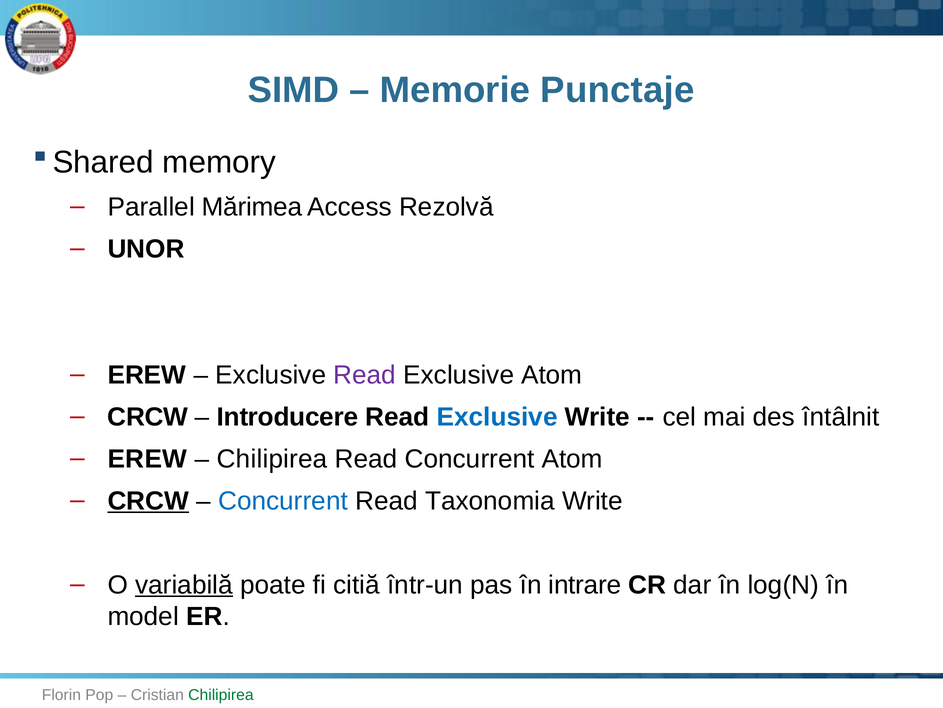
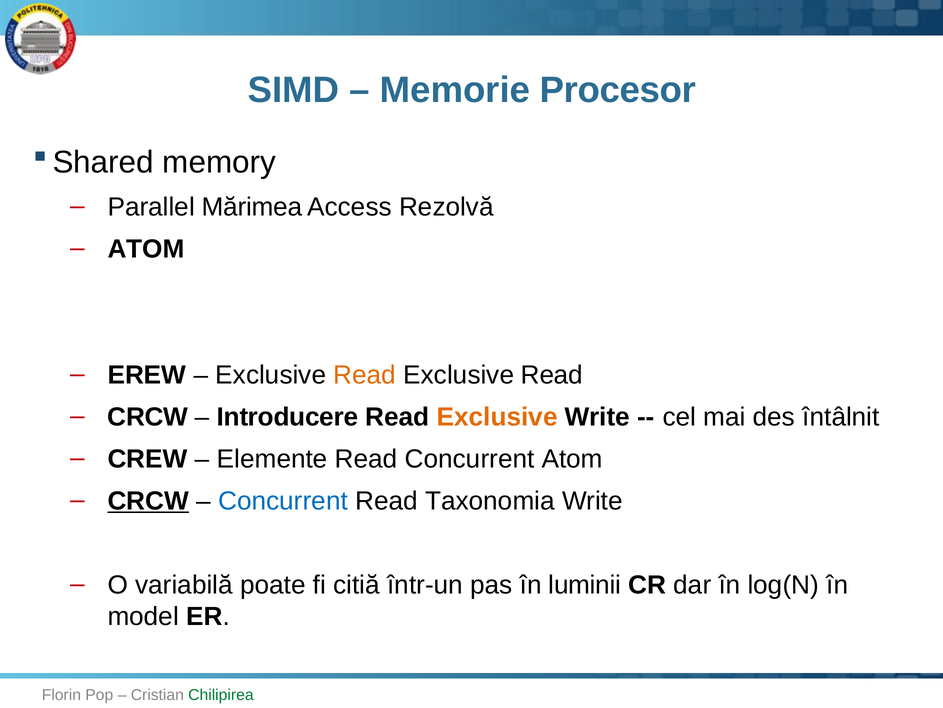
Punctaje: Punctaje -> Procesor
UNOR at (146, 249): UNOR -> ATOM
Read at (365, 375) colour: purple -> orange
Atom at (552, 375): Atom -> Read
Exclusive at (497, 417) colour: blue -> orange
EREW at (147, 459): EREW -> CREW
Chilipirea at (272, 459): Chilipirea -> Elemente
variabilă underline: present -> none
intrare: intrare -> luminii
